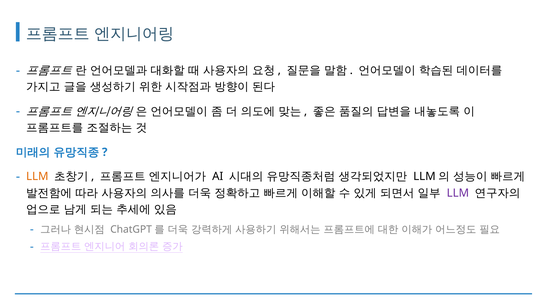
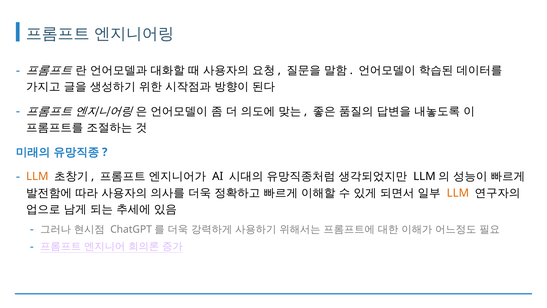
LLM at (458, 193) colour: purple -> orange
